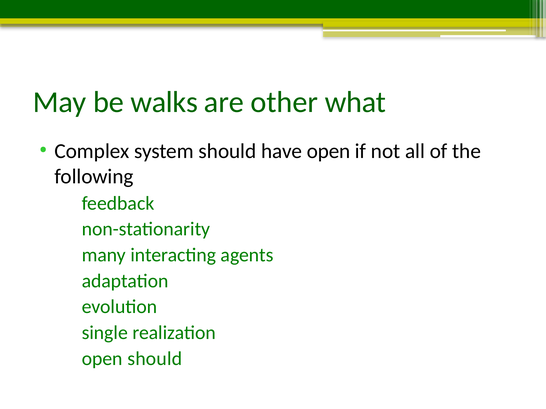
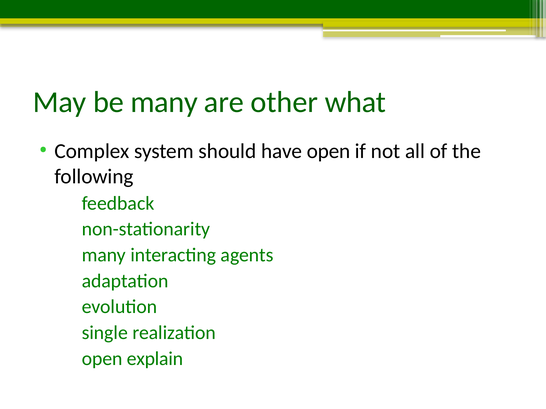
be walks: walks -> many
open should: should -> explain
